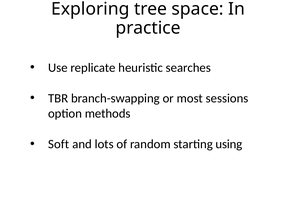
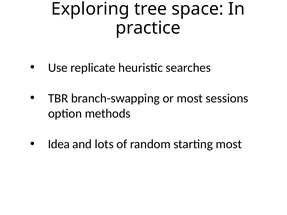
Soft: Soft -> Idea
starting using: using -> most
